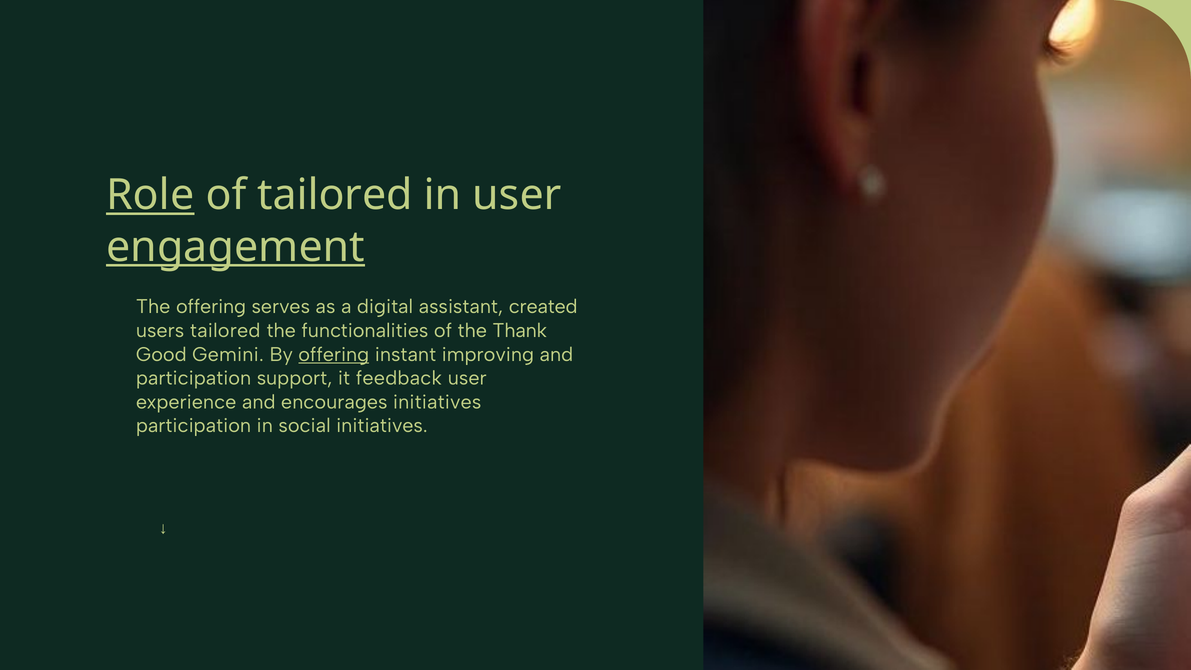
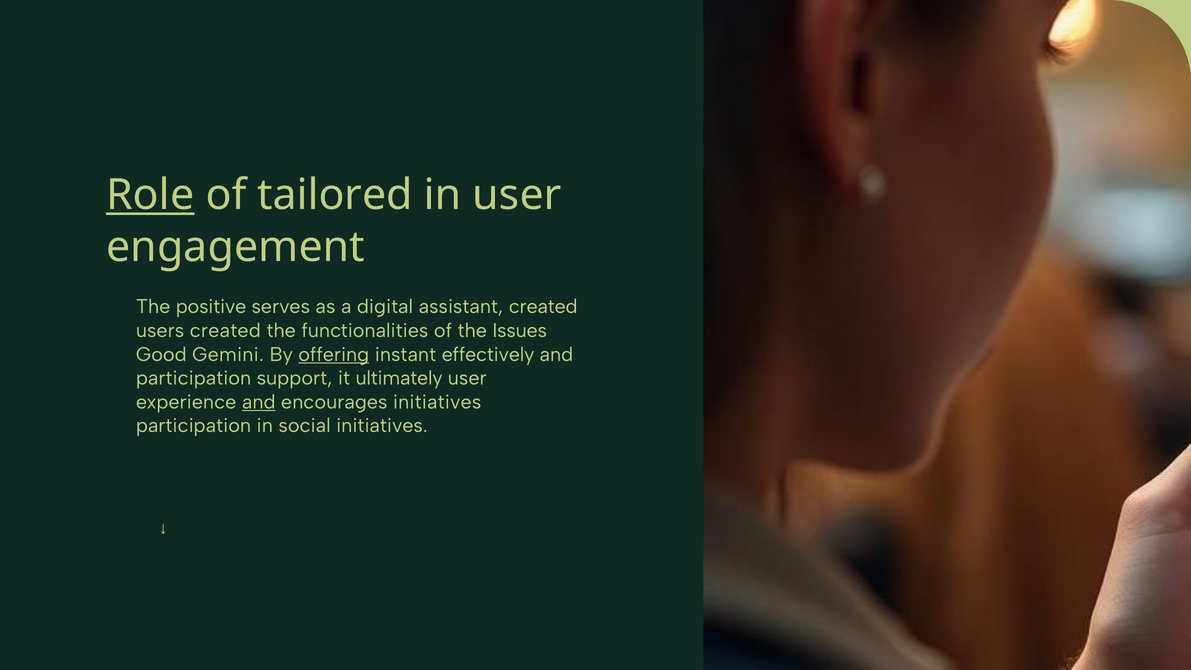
engagement underline: present -> none
The offering: offering -> positive
users tailored: tailored -> created
Thank: Thank -> Issues
improving: improving -> effectively
feedback: feedback -> ultimately
and at (259, 402) underline: none -> present
